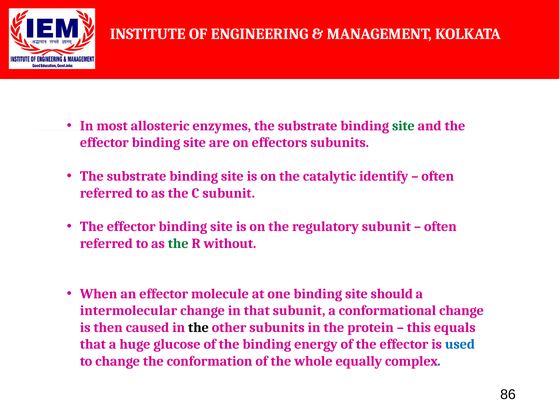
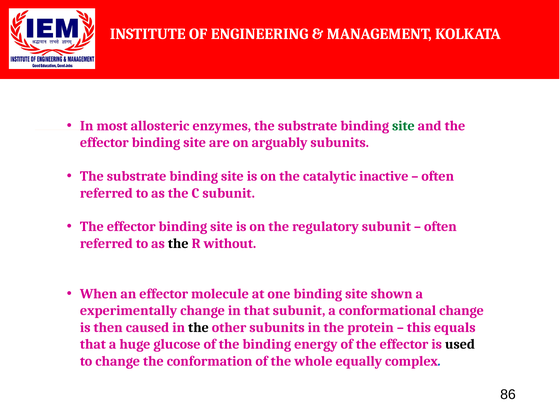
effectors: effectors -> arguably
identify: identify -> inactive
the at (178, 243) colour: green -> black
should: should -> shown
intermolecular: intermolecular -> experimentally
used colour: blue -> black
